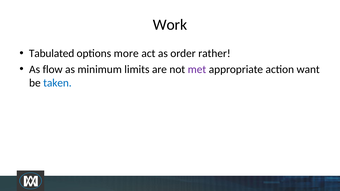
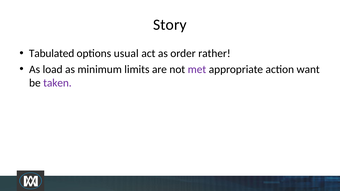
Work: Work -> Story
more: more -> usual
flow: flow -> load
taken colour: blue -> purple
